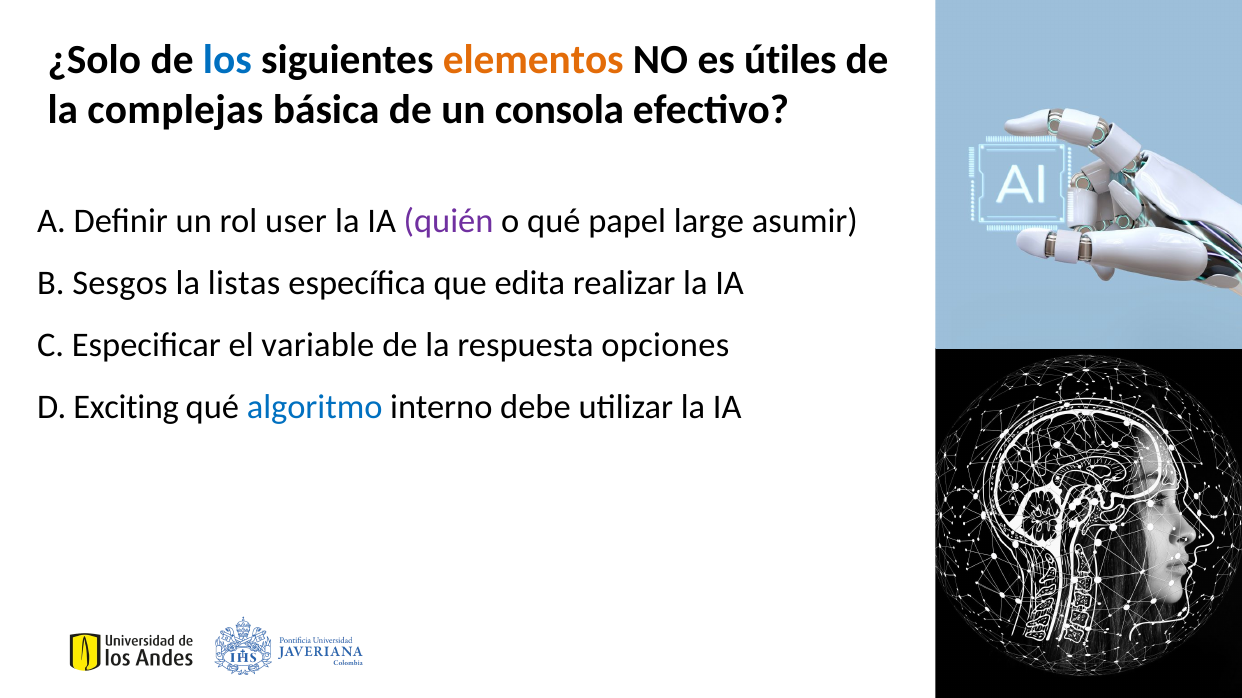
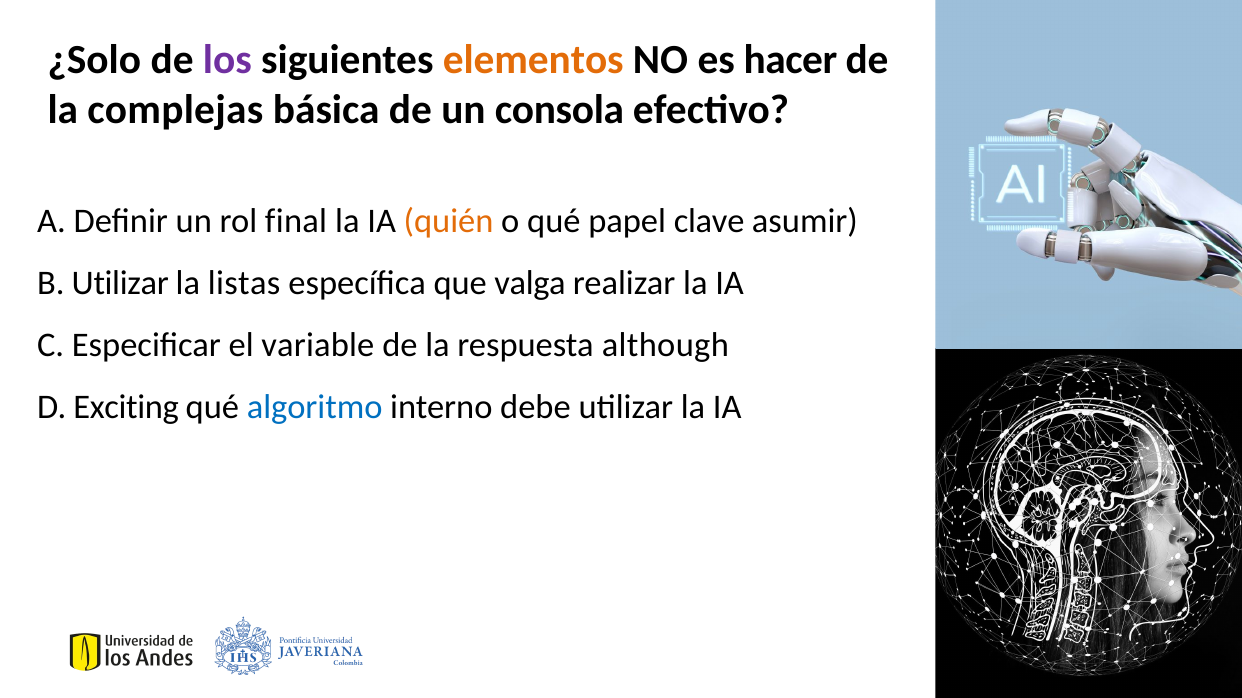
los colour: blue -> purple
útiles: útiles -> hacer
user: user -> final
quién colour: purple -> orange
large: large -> clave
B Sesgos: Sesgos -> Utilizar
edita: edita -> valga
opciones: opciones -> although
